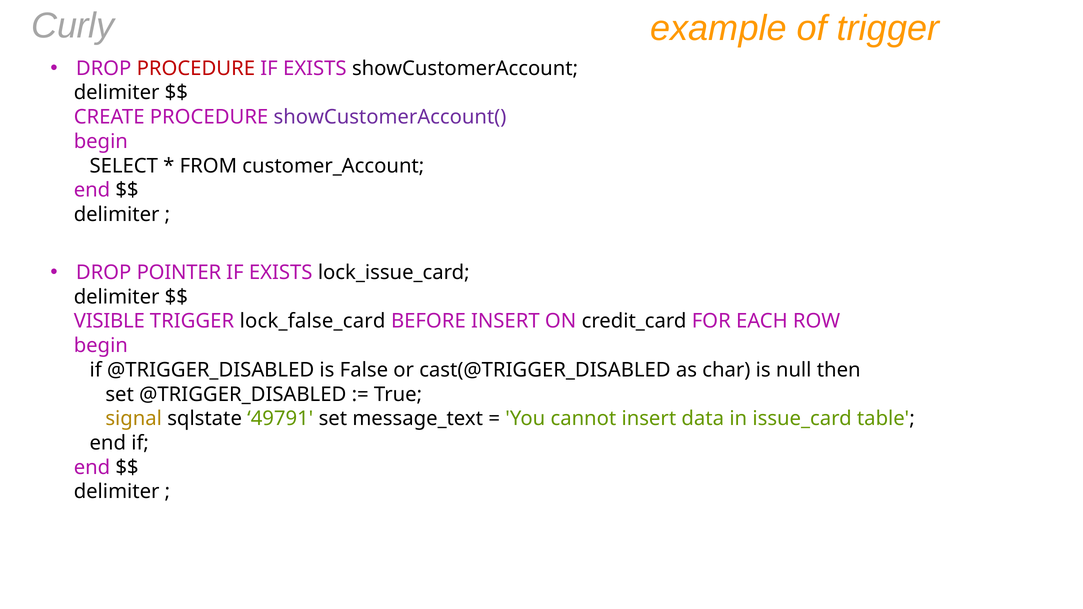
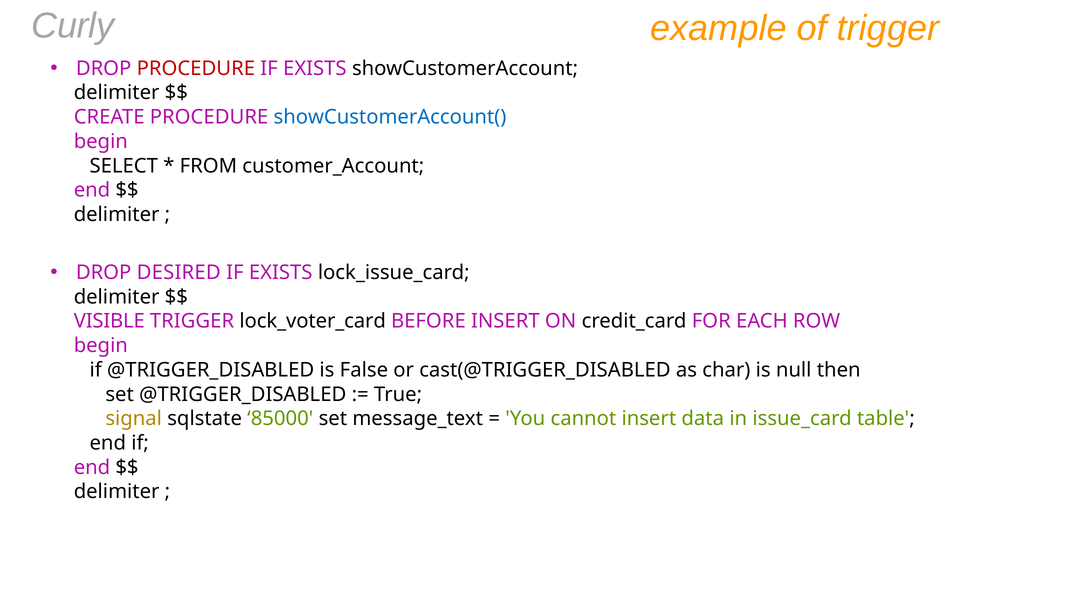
showCustomerAccount( colour: purple -> blue
POINTER: POINTER -> DESIRED
lock_false_card: lock_false_card -> lock_voter_card
49791: 49791 -> 85000
